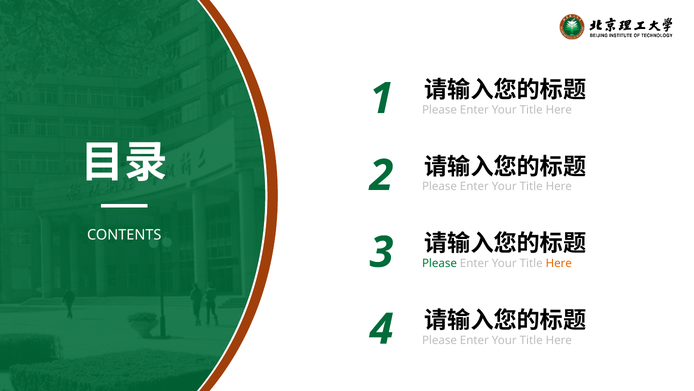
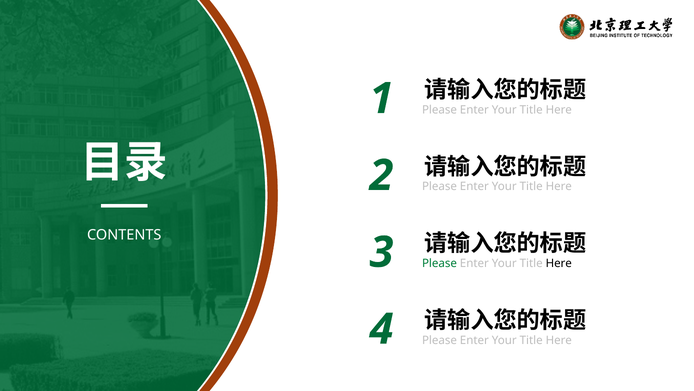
Here at (559, 263) colour: orange -> black
